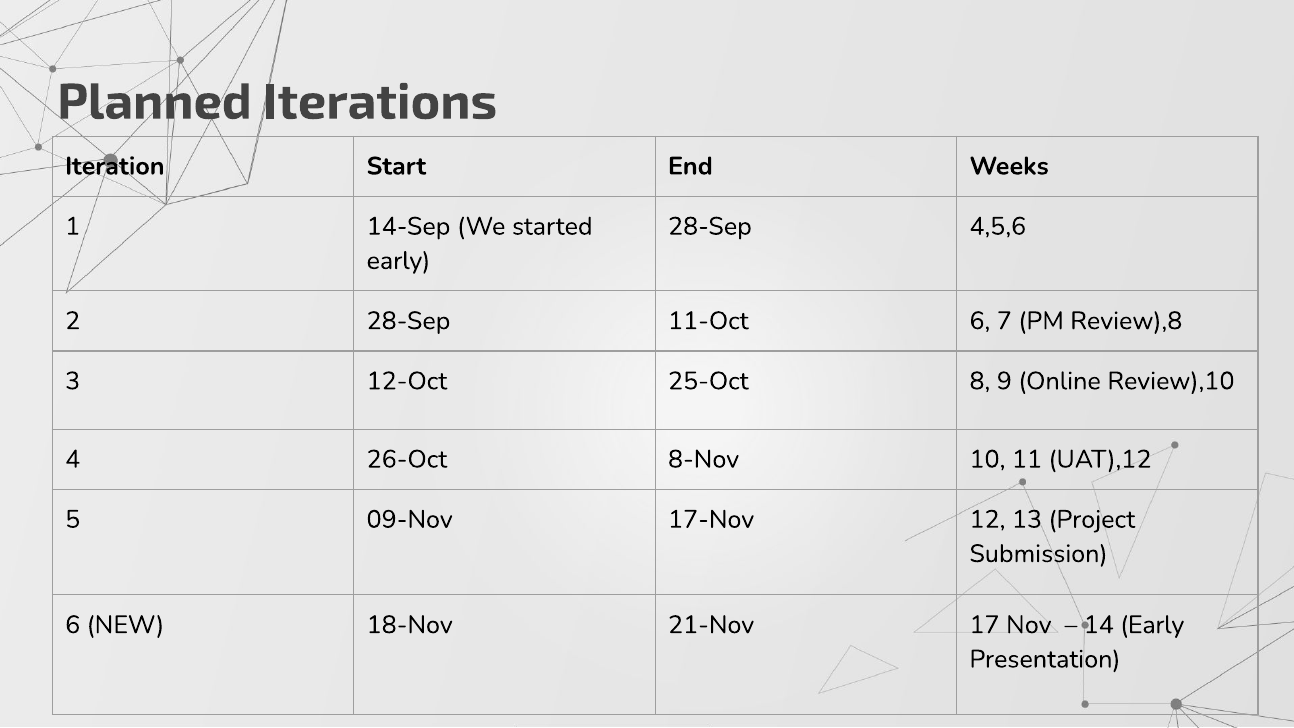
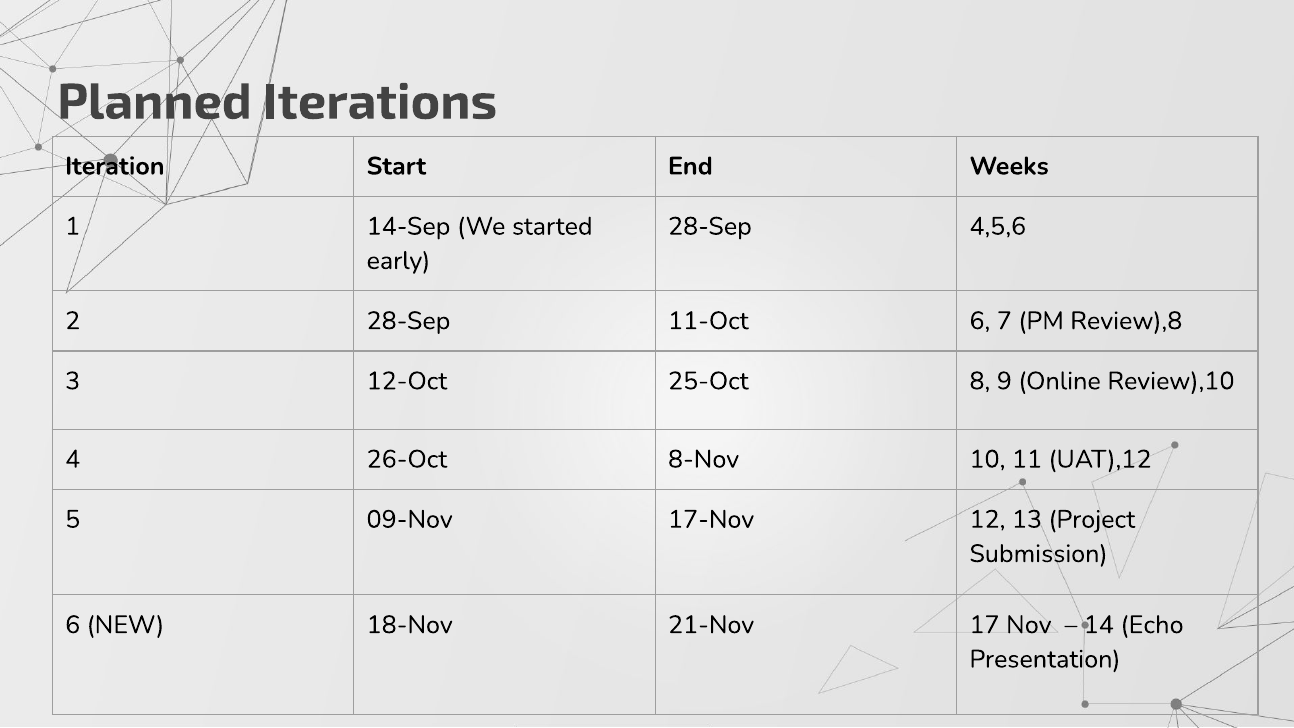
14 Early: Early -> Echo
